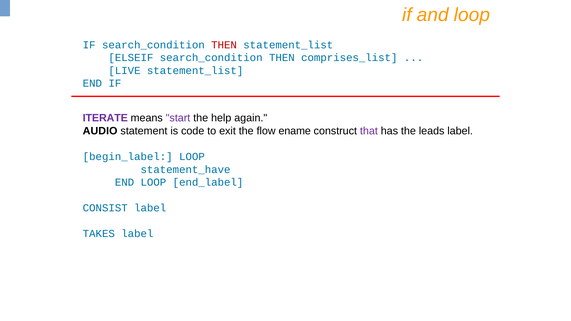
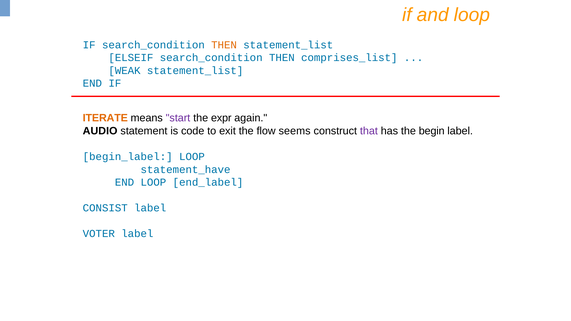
THEN at (224, 45) colour: red -> orange
LIVE: LIVE -> WEAK
ITERATE colour: purple -> orange
help: help -> expr
ename: ename -> seems
leads: leads -> begin
TAKES: TAKES -> VOTER
